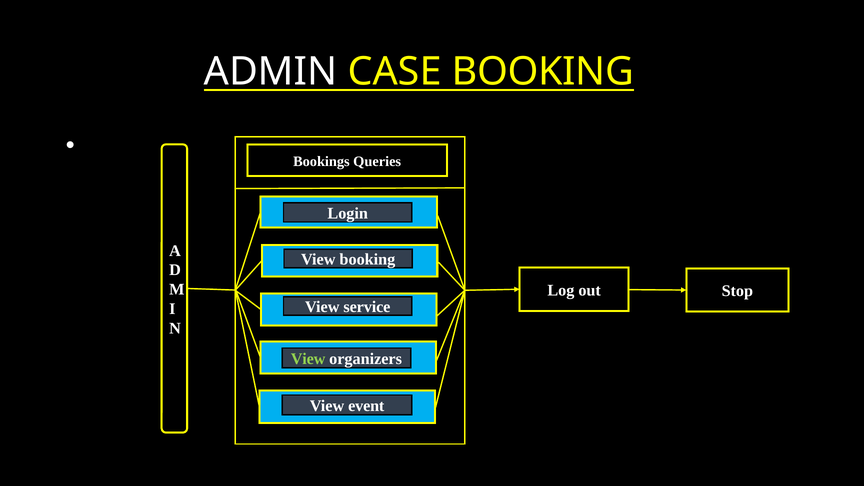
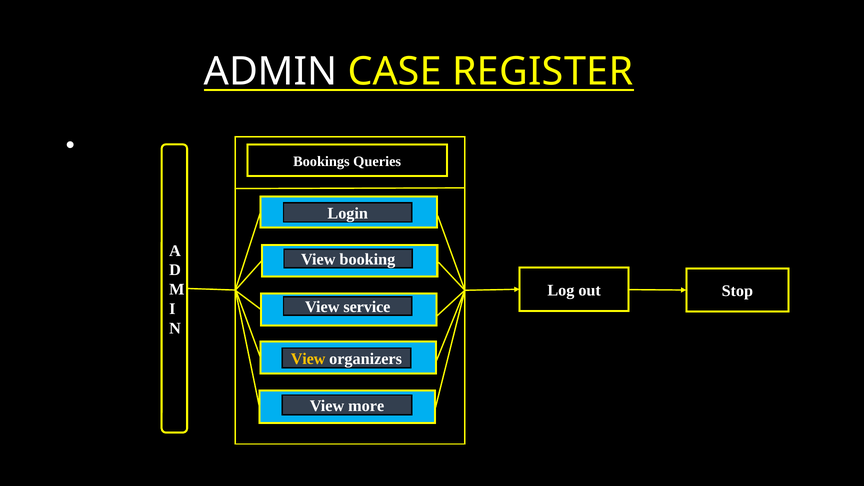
CASE BOOKING: BOOKING -> REGISTER
View at (308, 359) colour: light green -> yellow
event: event -> more
